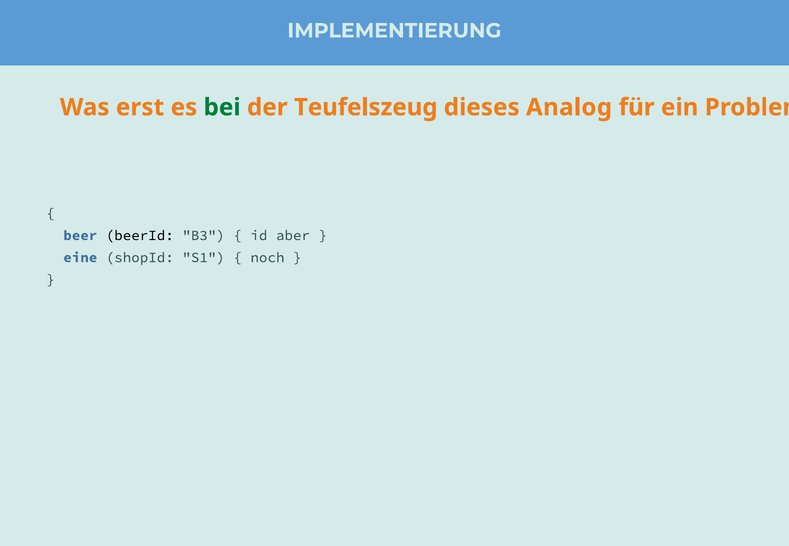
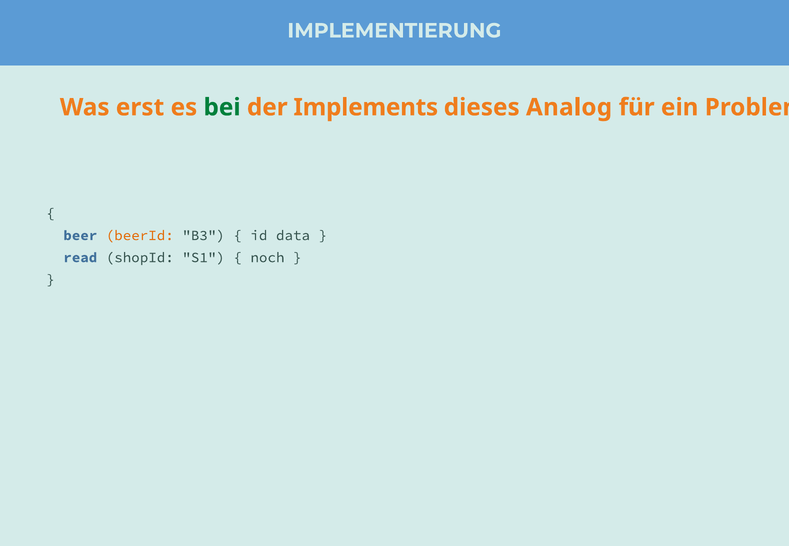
Teufelszeug: Teufelszeug -> Implements
beerId colour: black -> orange
aber: aber -> data
eine: eine -> read
